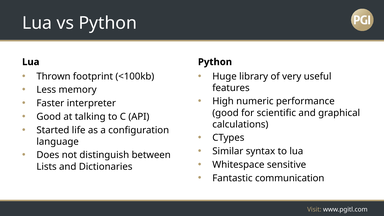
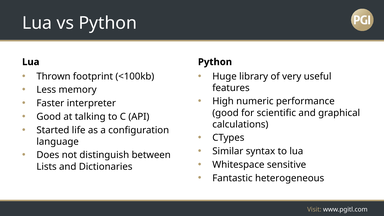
communication: communication -> heterogeneous
